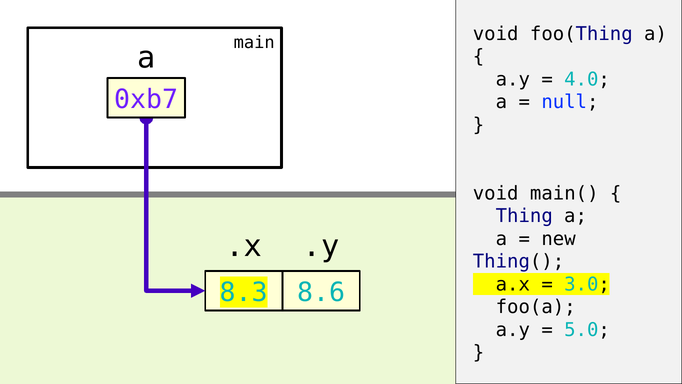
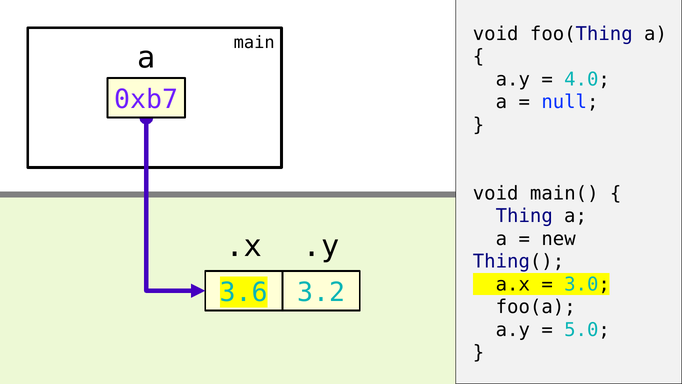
8.3: 8.3 -> 3.6
8.6: 8.6 -> 3.2
